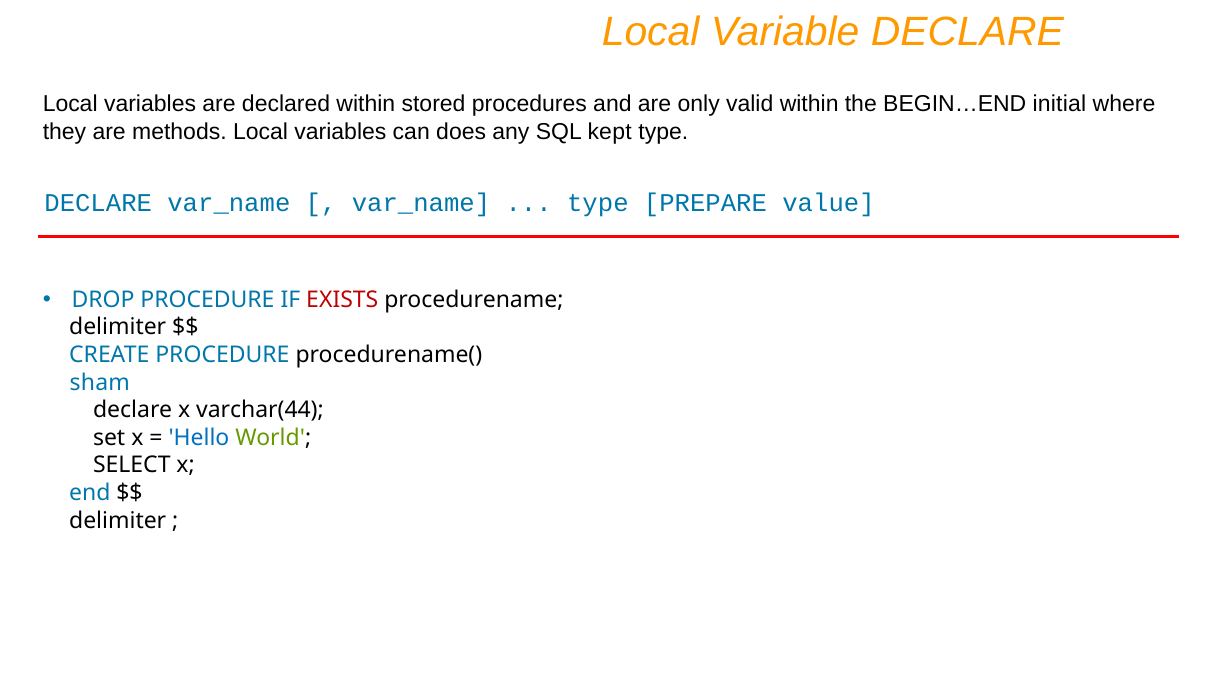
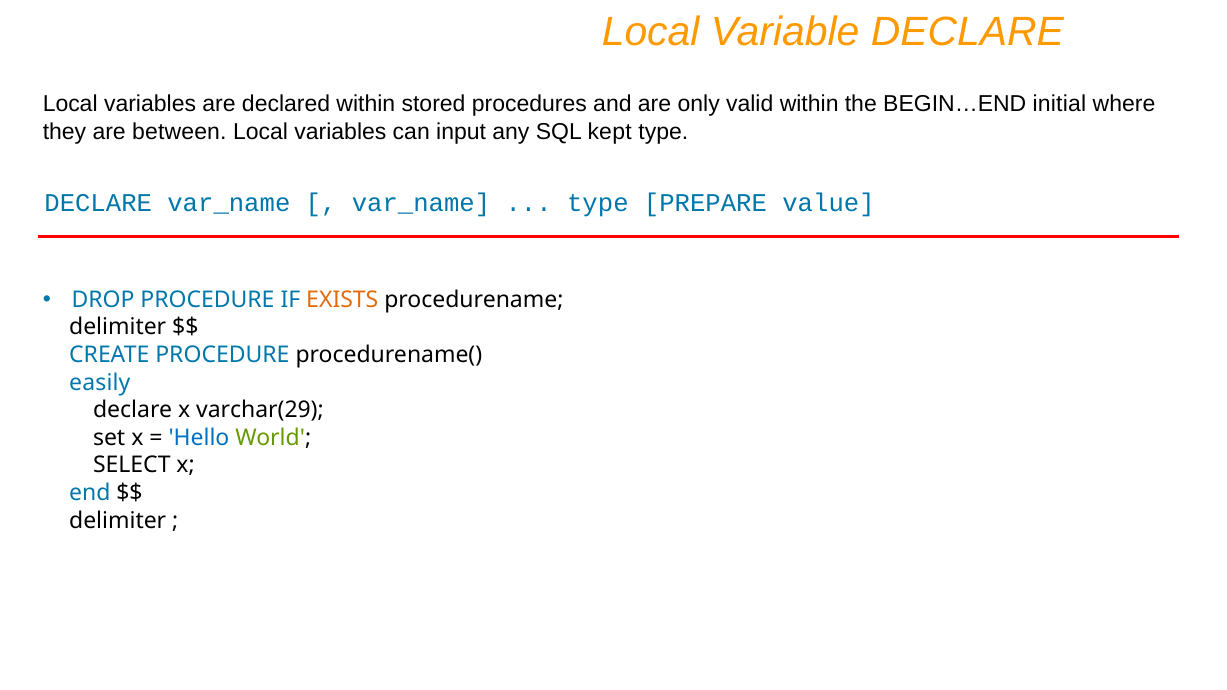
methods: methods -> between
does: does -> input
EXISTS colour: red -> orange
sham: sham -> easily
varchar(44: varchar(44 -> varchar(29
